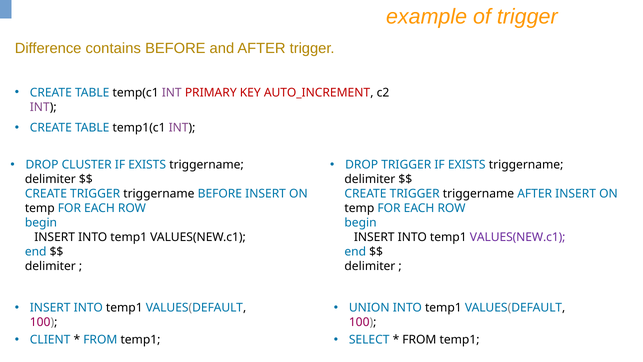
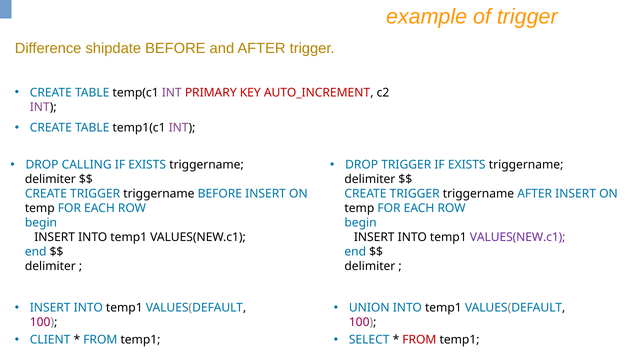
contains: contains -> shipdate
CLUSTER: CLUSTER -> CALLING
FROM at (419, 340) colour: black -> red
